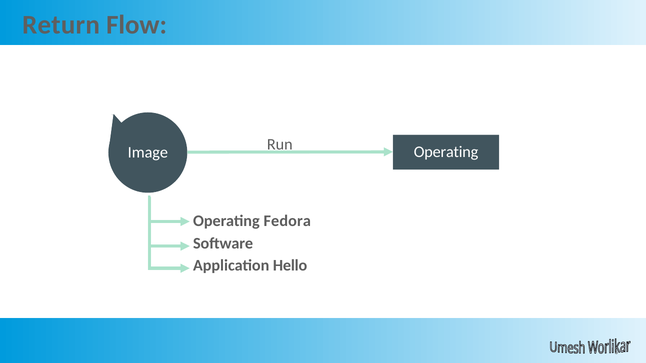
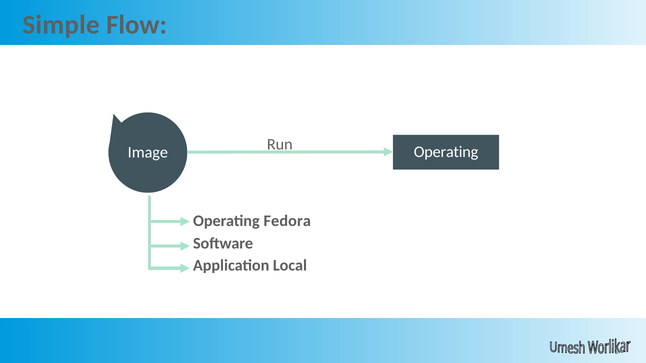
Return: Return -> Simple
Hello: Hello -> Local
